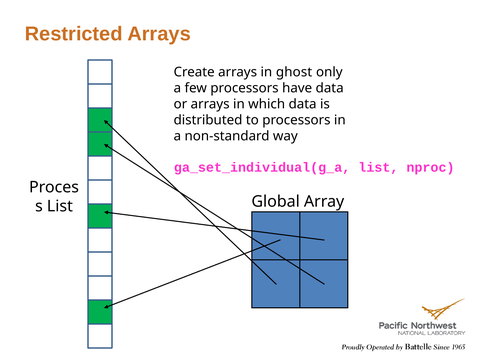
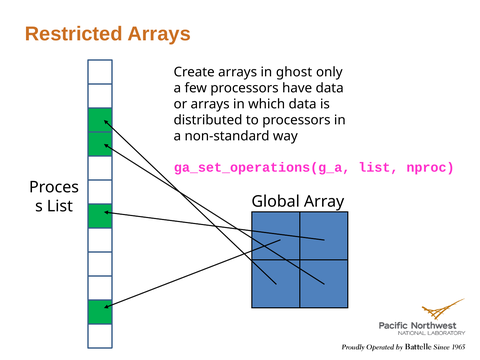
ga_set_individual(g_a: ga_set_individual(g_a -> ga_set_operations(g_a
